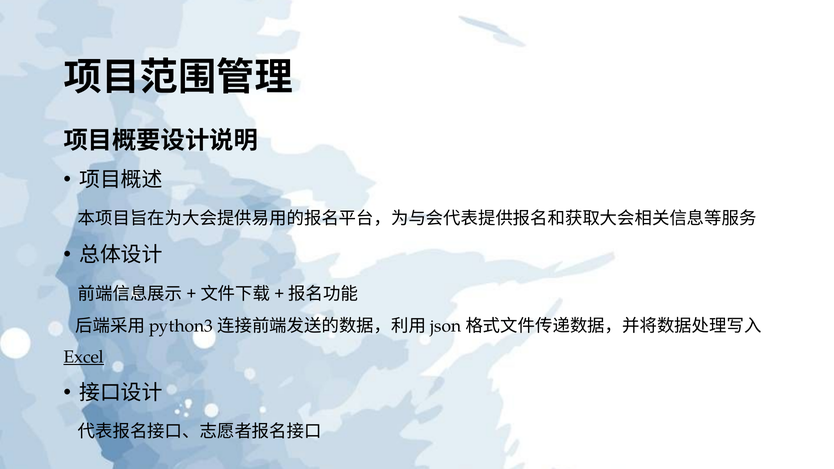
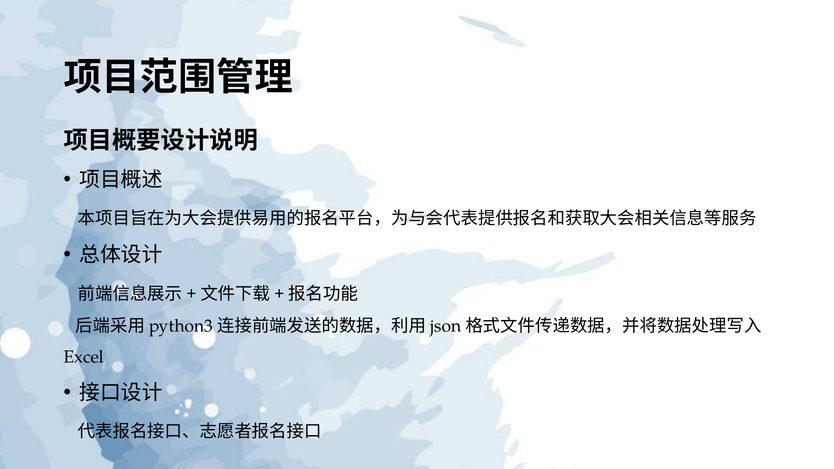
Excel underline: present -> none
